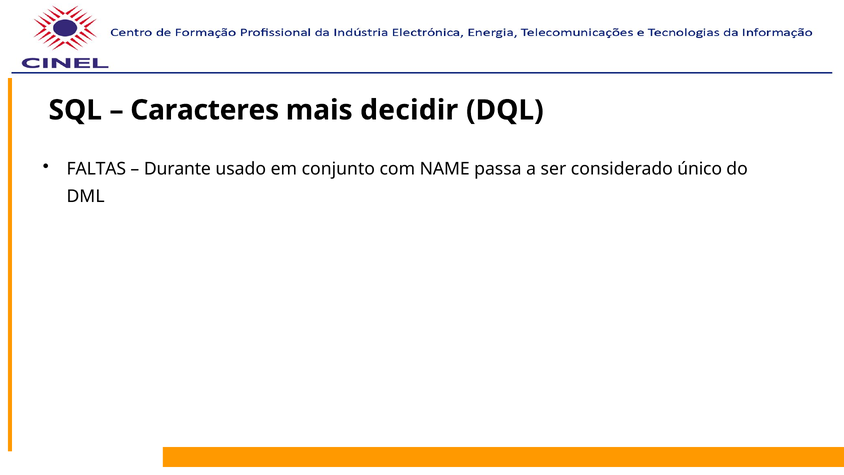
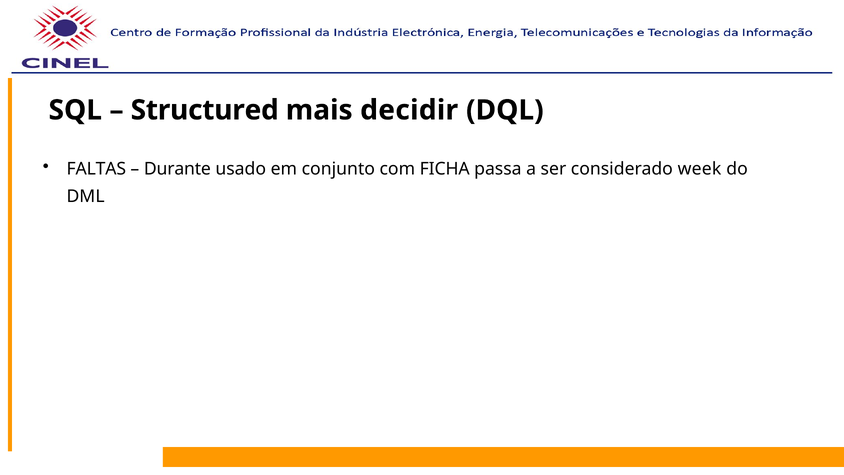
Caracteres: Caracteres -> Structured
NAME: NAME -> FICHA
único: único -> week
